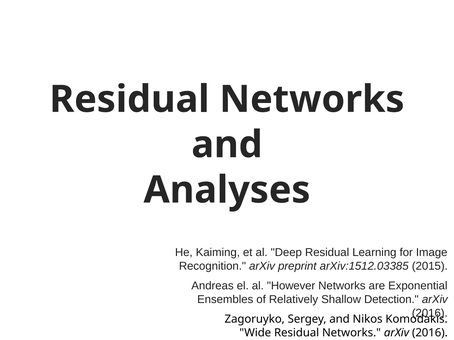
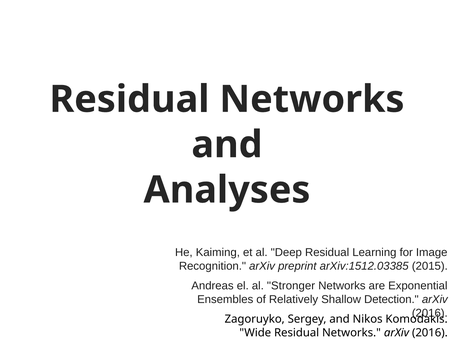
However: However -> Stronger
